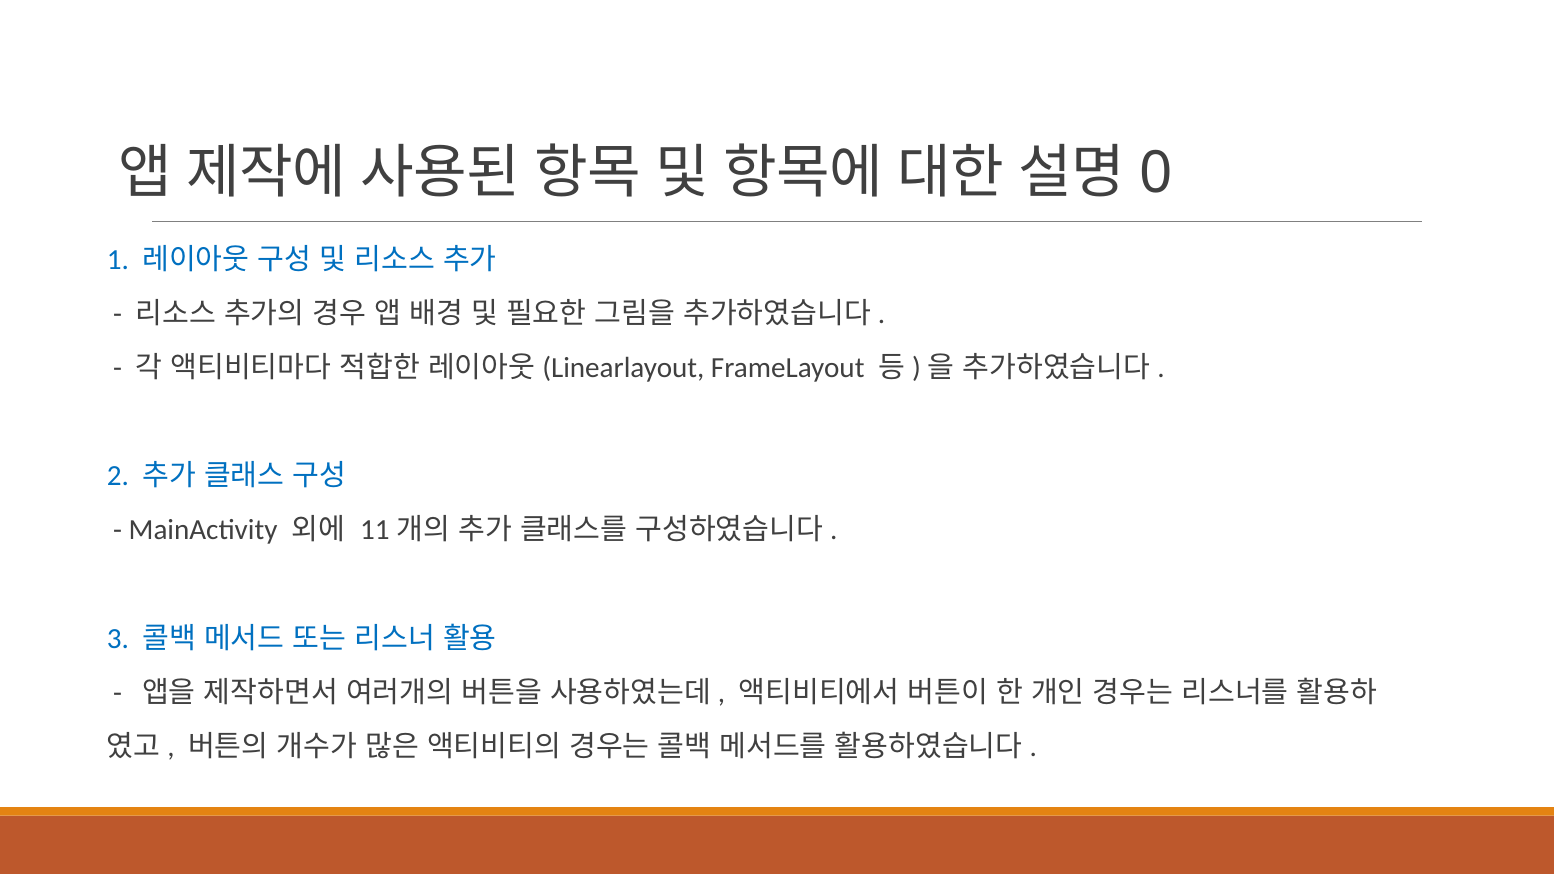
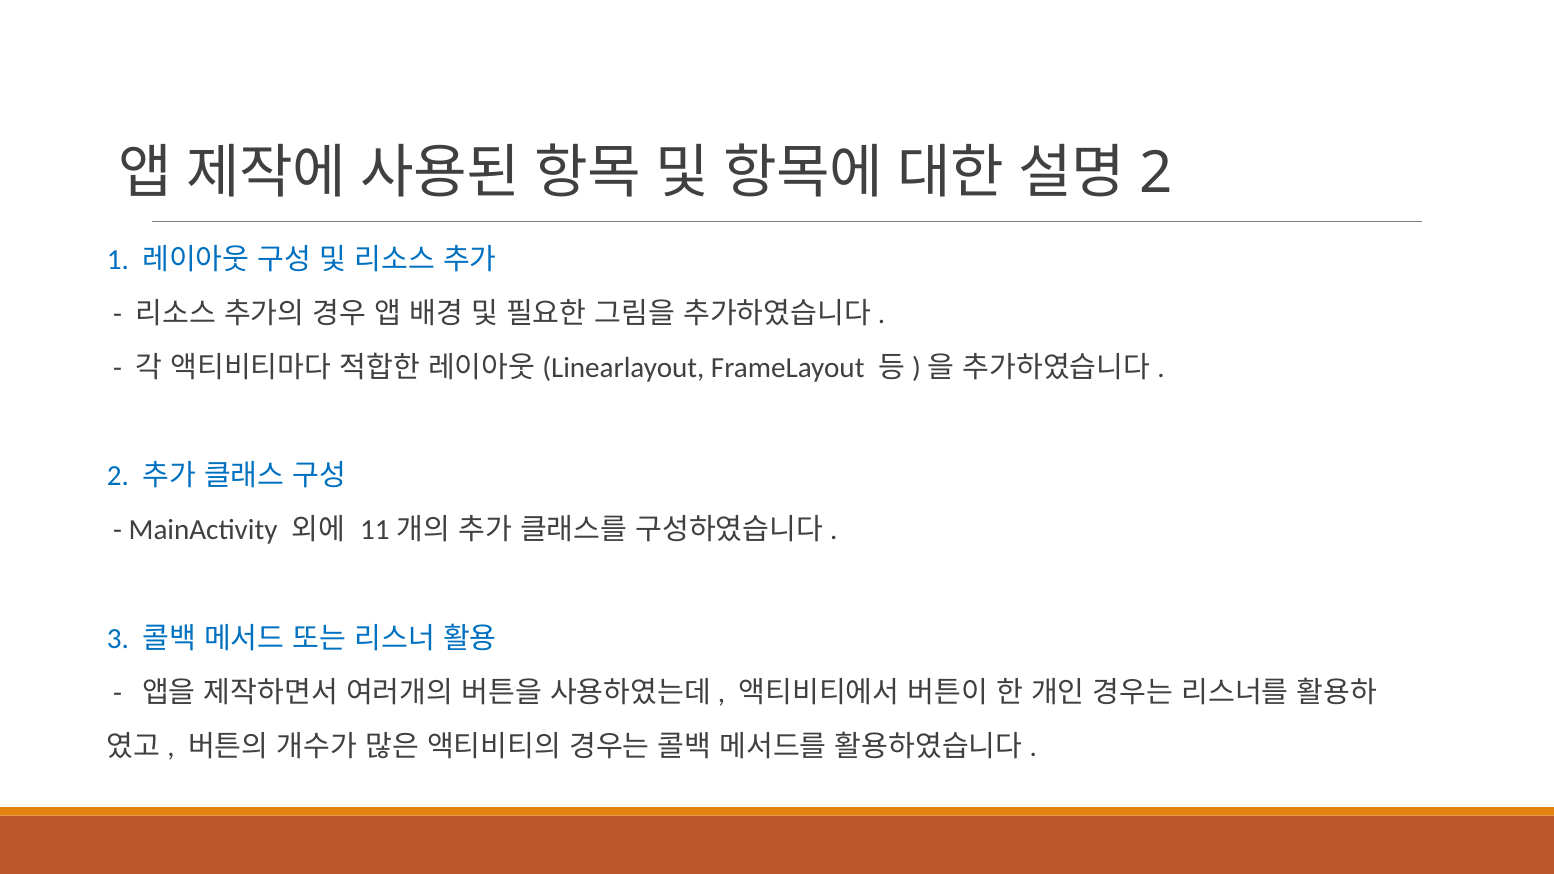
0 at (1156, 173): 0 -> 2
